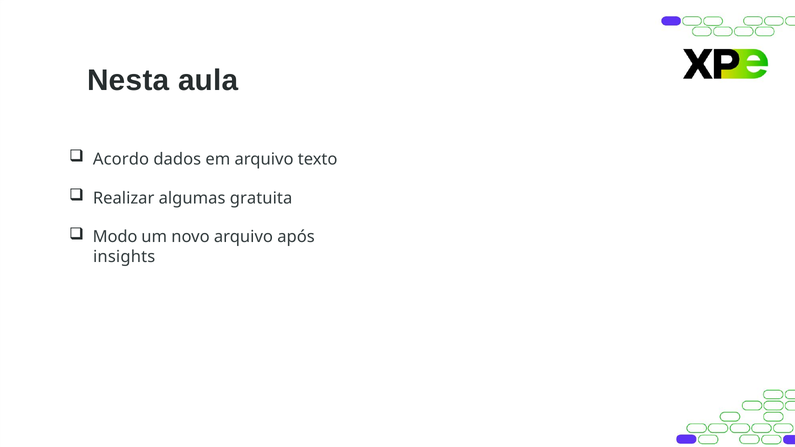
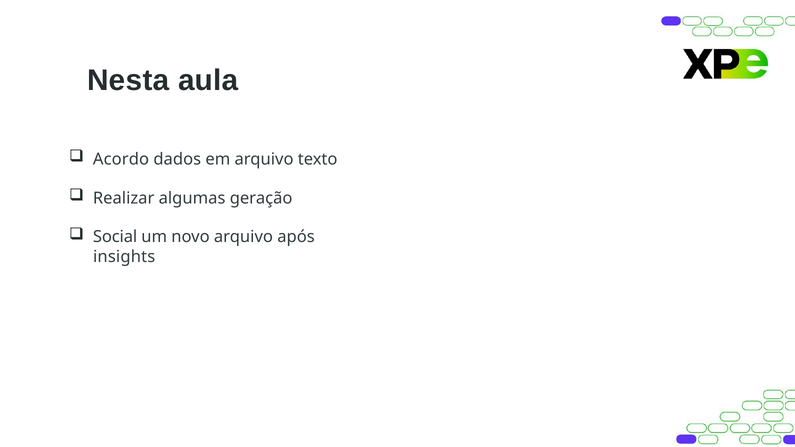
gratuita: gratuita -> geração
Modo: Modo -> Social
